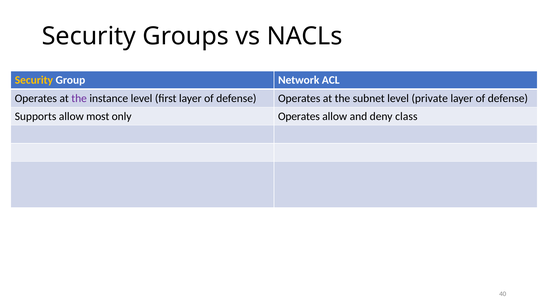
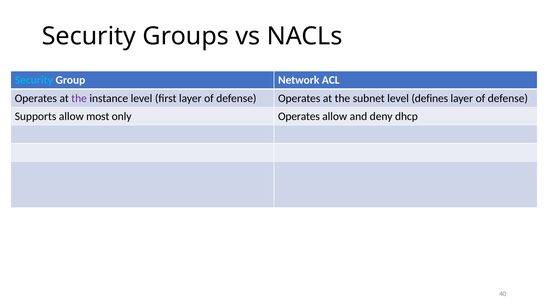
Security at (34, 80) colour: yellow -> light blue
private: private -> defines
class: class -> dhcp
